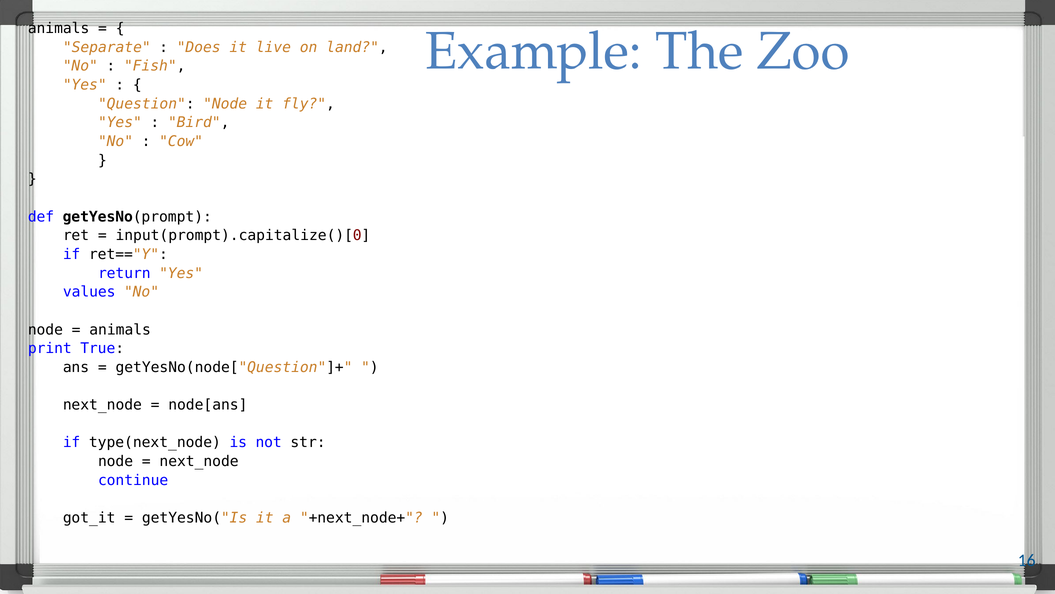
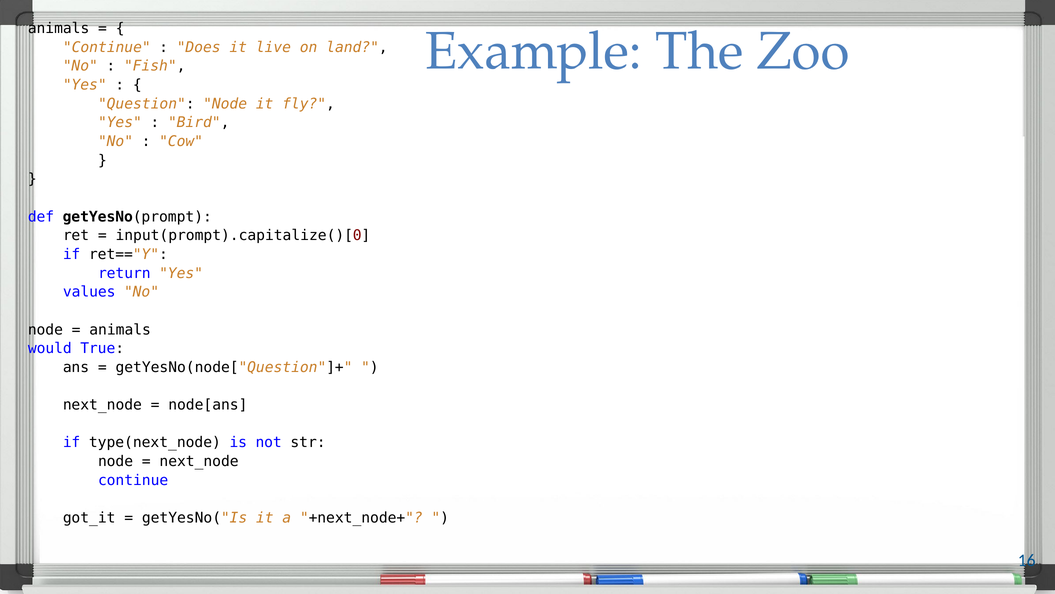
Separate at (107, 47): Separate -> Continue
print: print -> would
